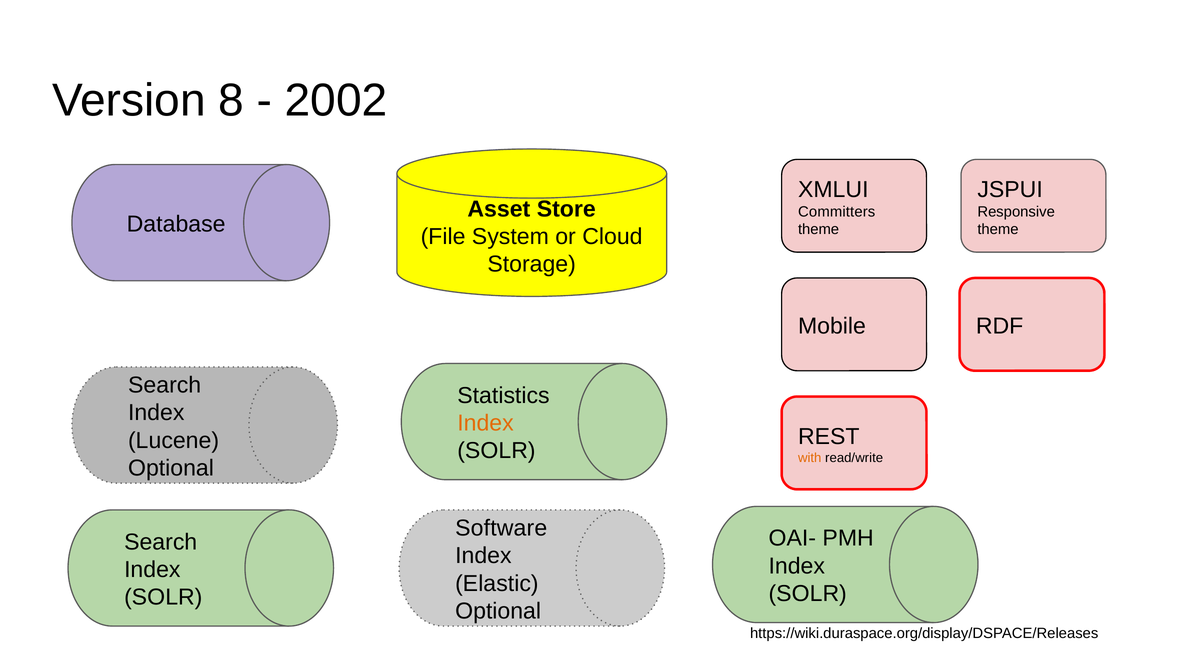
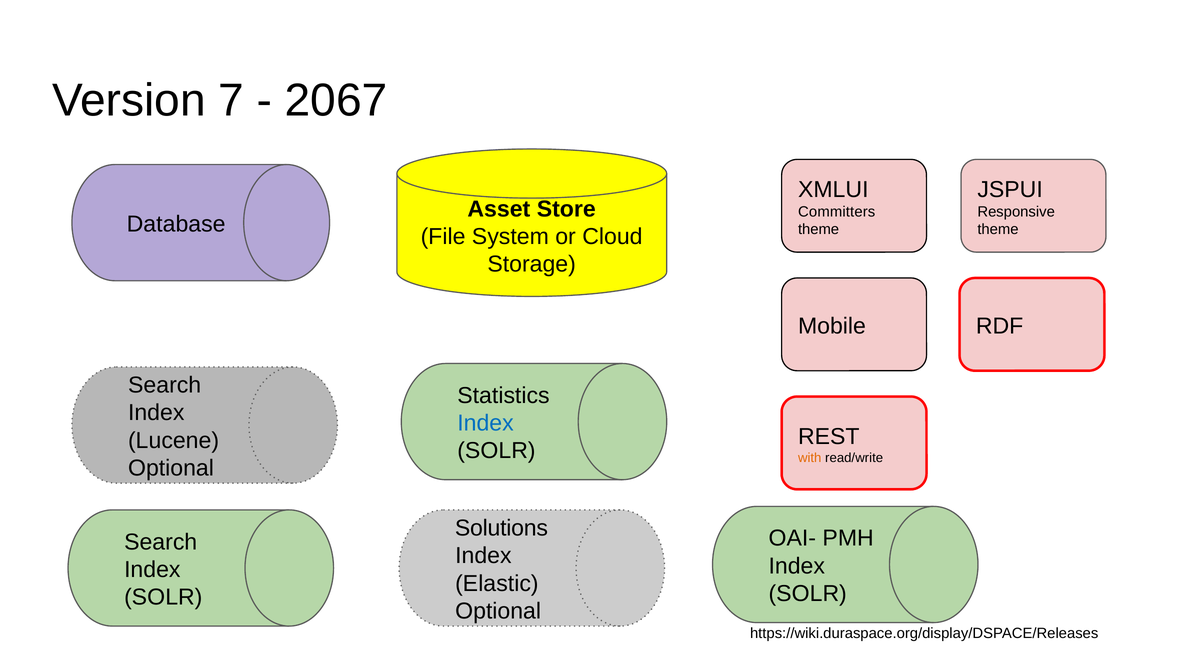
8: 8 -> 7
2002: 2002 -> 2067
Index at (486, 423) colour: orange -> blue
Software: Software -> Solutions
